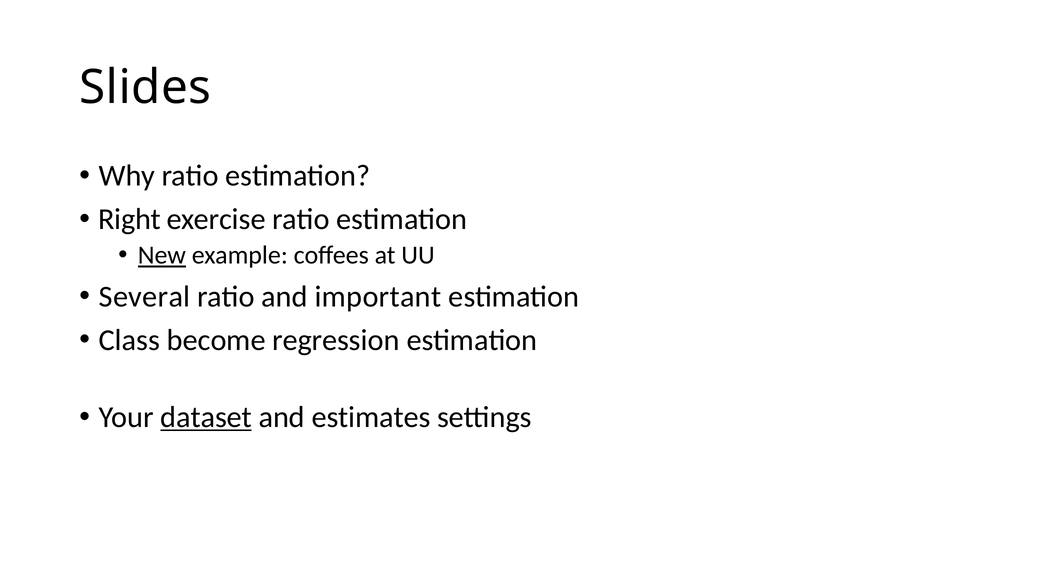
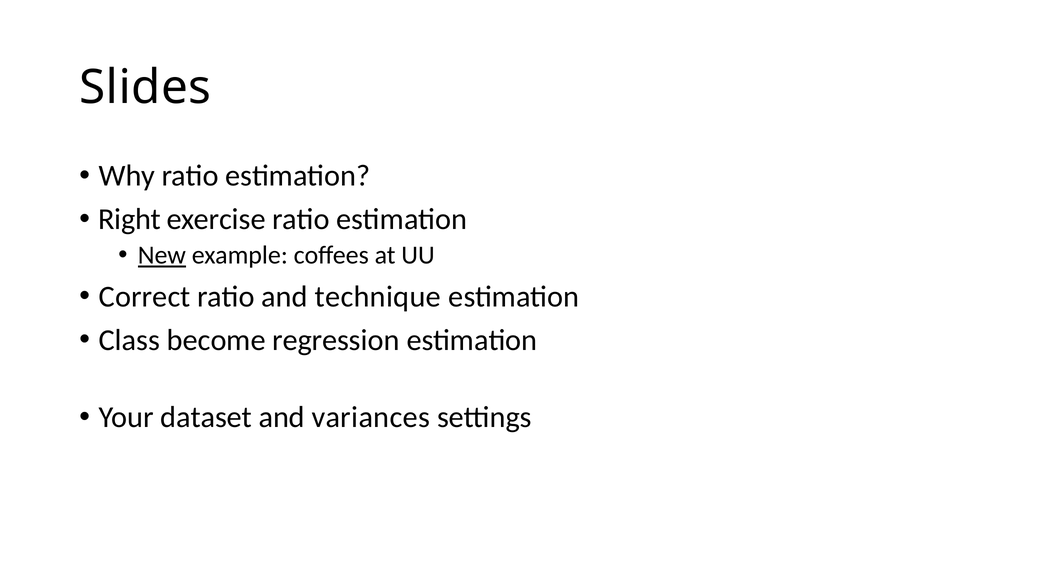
Several: Several -> Correct
important: important -> technique
dataset underline: present -> none
estimates: estimates -> variances
